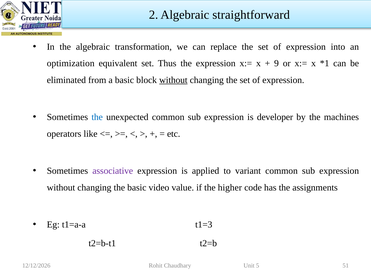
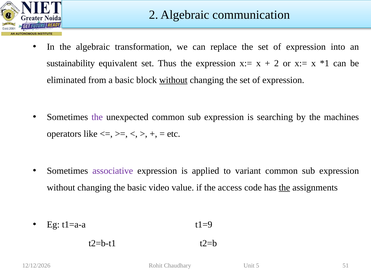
straightforward: straightforward -> communication
optimization: optimization -> sustainability
9 at (276, 63): 9 -> 2
the at (97, 117) colour: blue -> purple
developer: developer -> searching
higher: higher -> access
the at (284, 188) underline: none -> present
t1=3: t1=3 -> t1=9
